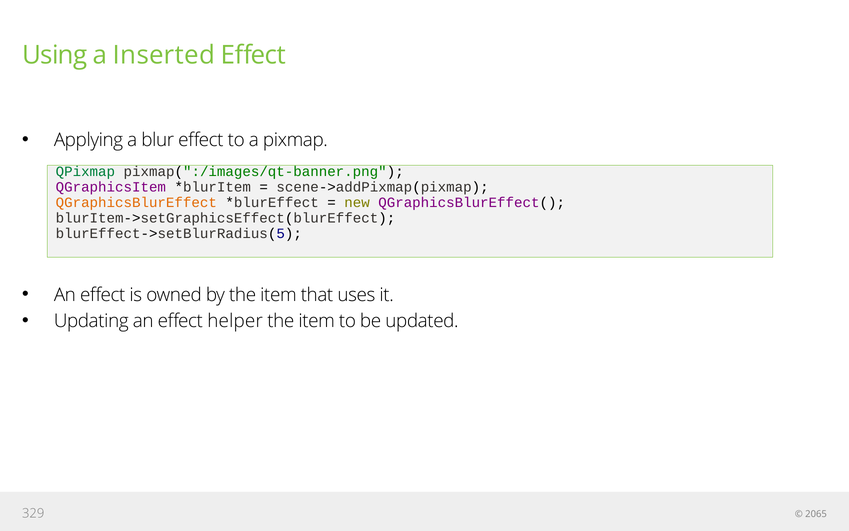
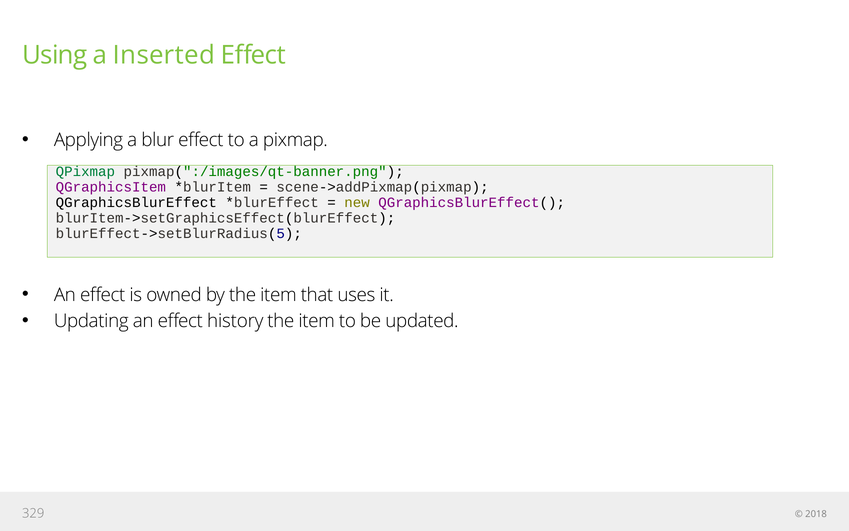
QGraphicsBlurEffect colour: orange -> black
helper: helper -> history
2065: 2065 -> 2018
